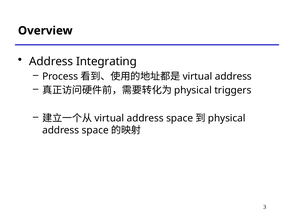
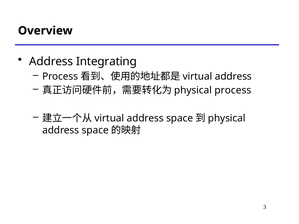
triggers at (233, 90): triggers -> process
